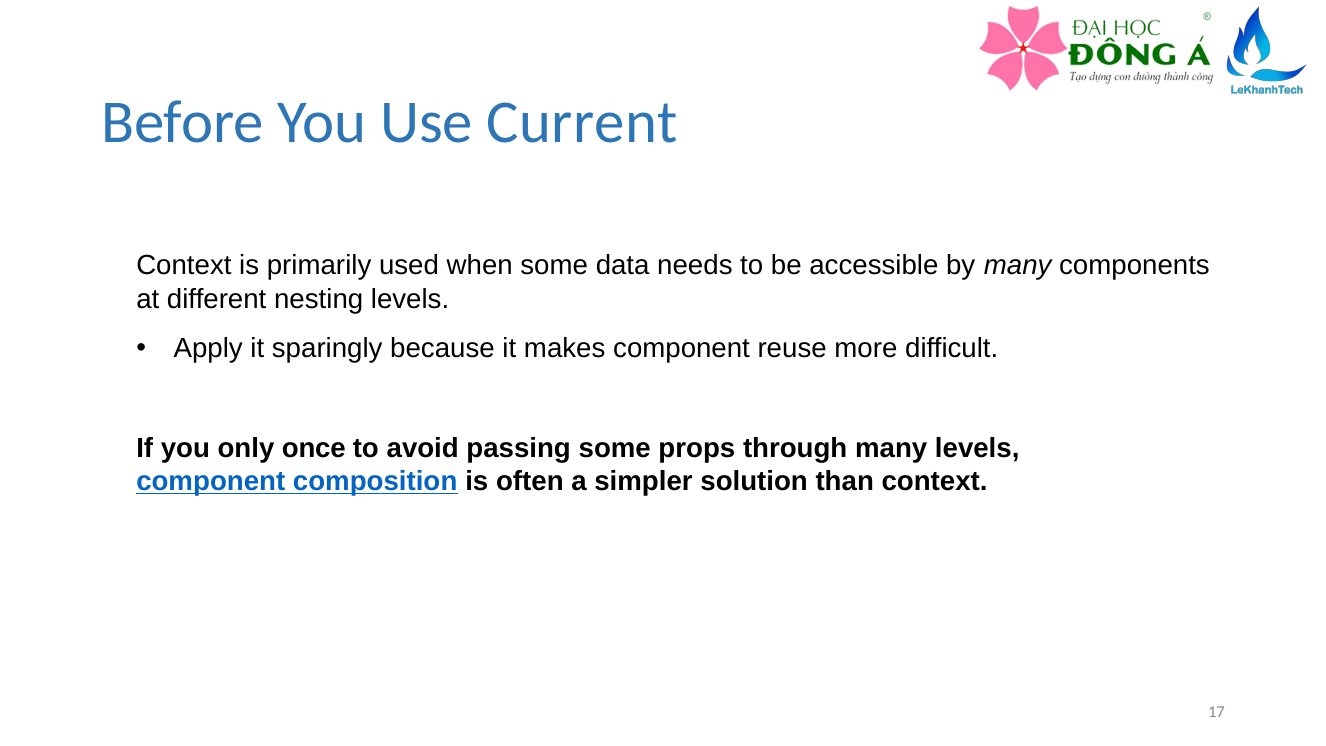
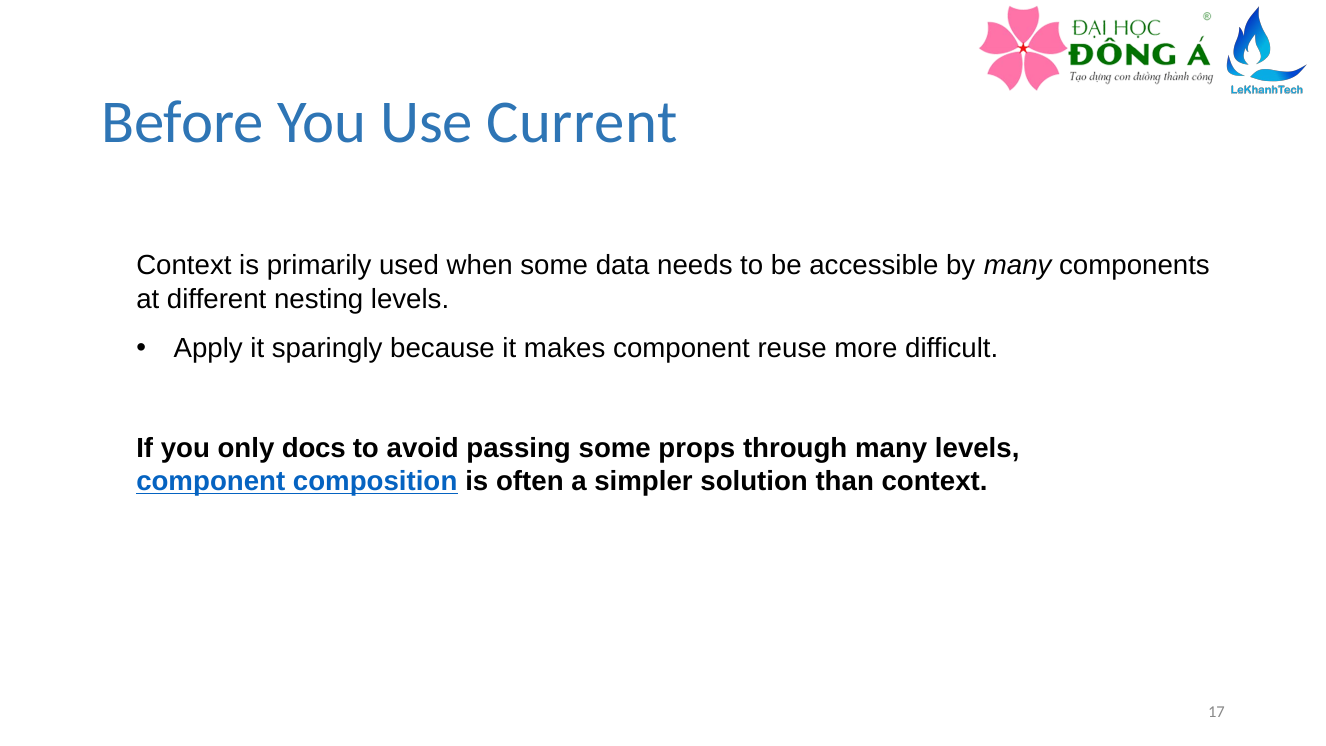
once: once -> docs
